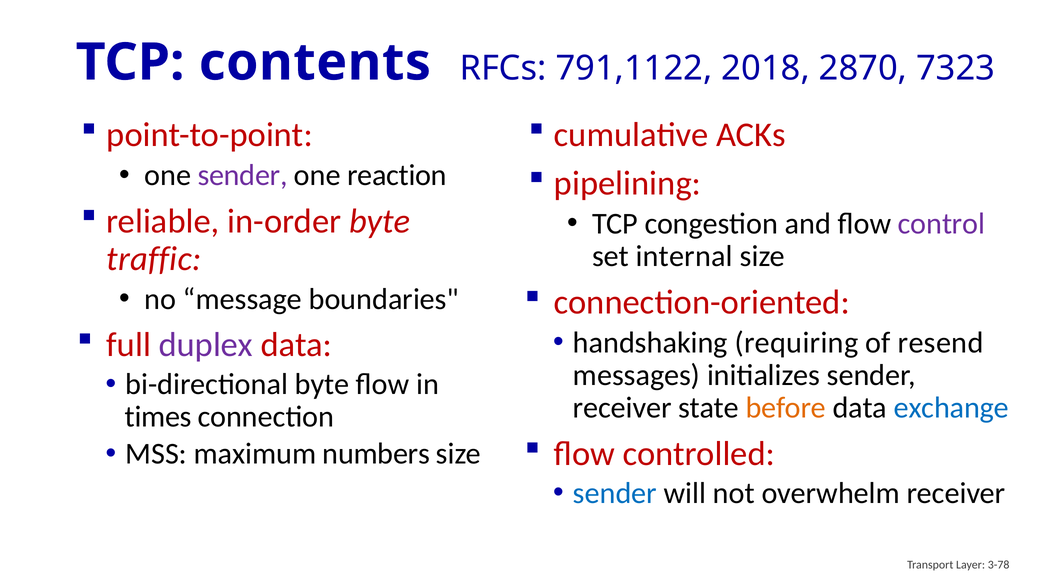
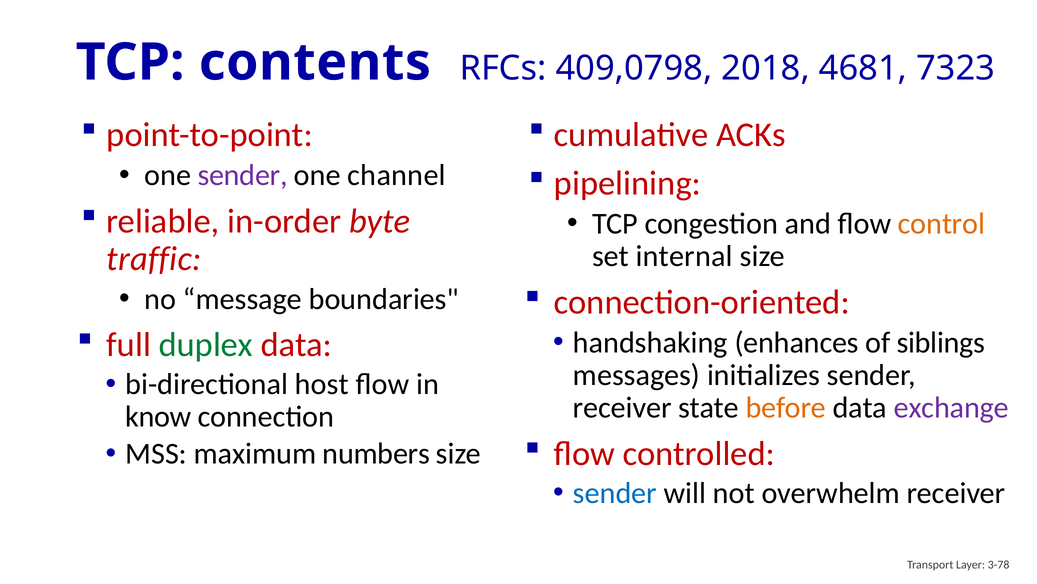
791,1122: 791,1122 -> 409,0798
2870: 2870 -> 4681
reaction: reaction -> channel
control colour: purple -> orange
duplex colour: purple -> green
requiring: requiring -> enhances
resend: resend -> siblings
bi-directional byte: byte -> host
exchange colour: blue -> purple
times: times -> know
